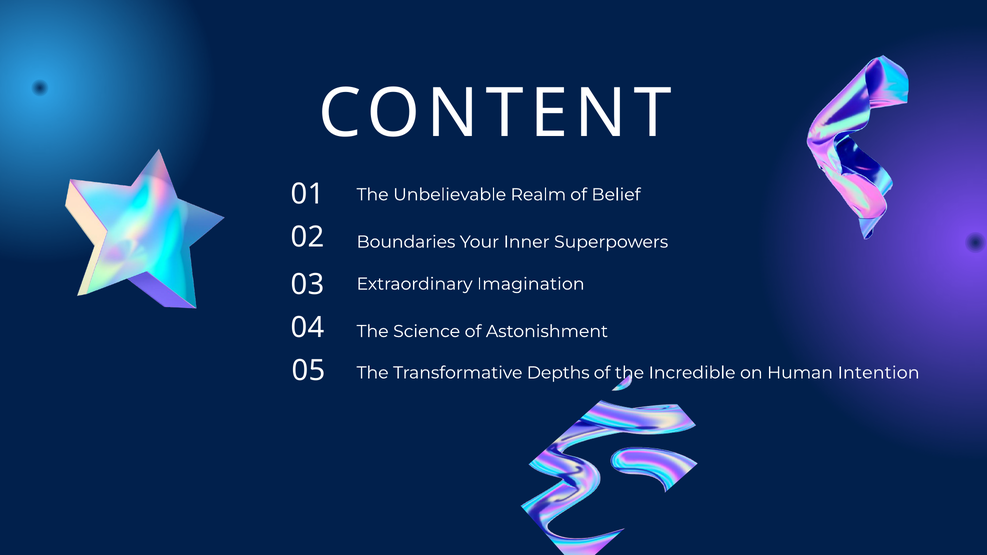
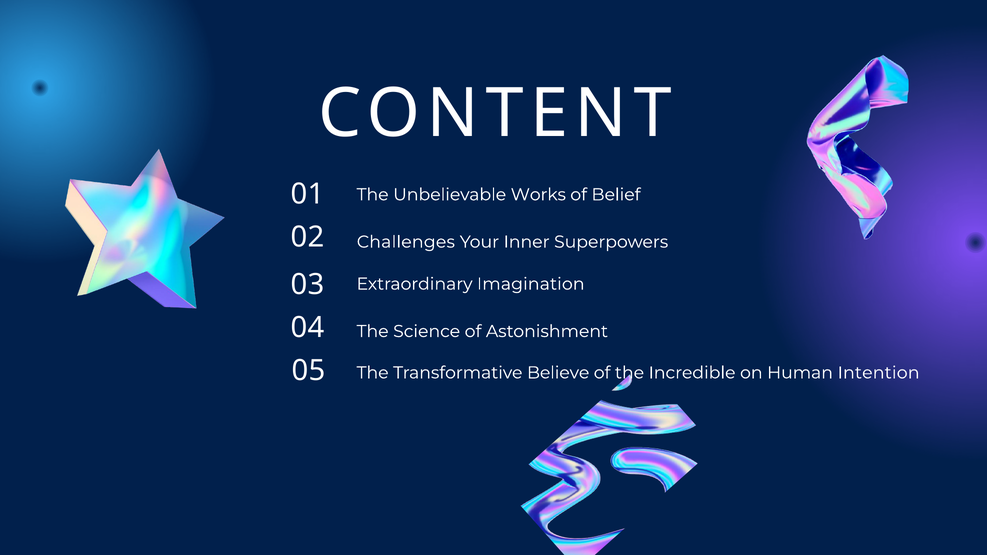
Realm: Realm -> Works
Boundaries: Boundaries -> Challenges
Depths: Depths -> Believe
